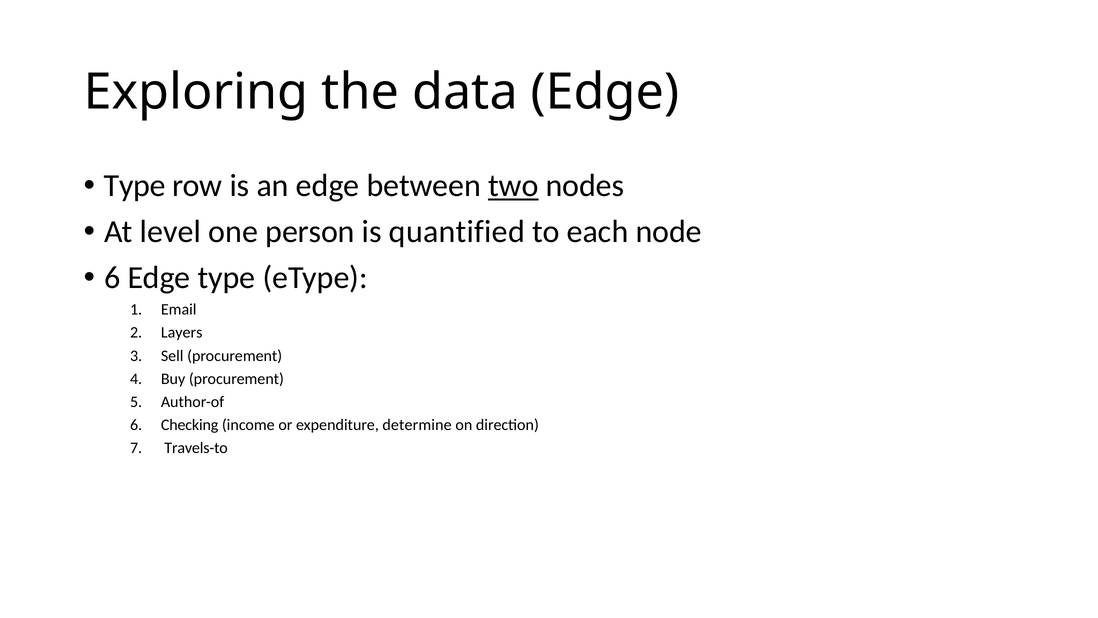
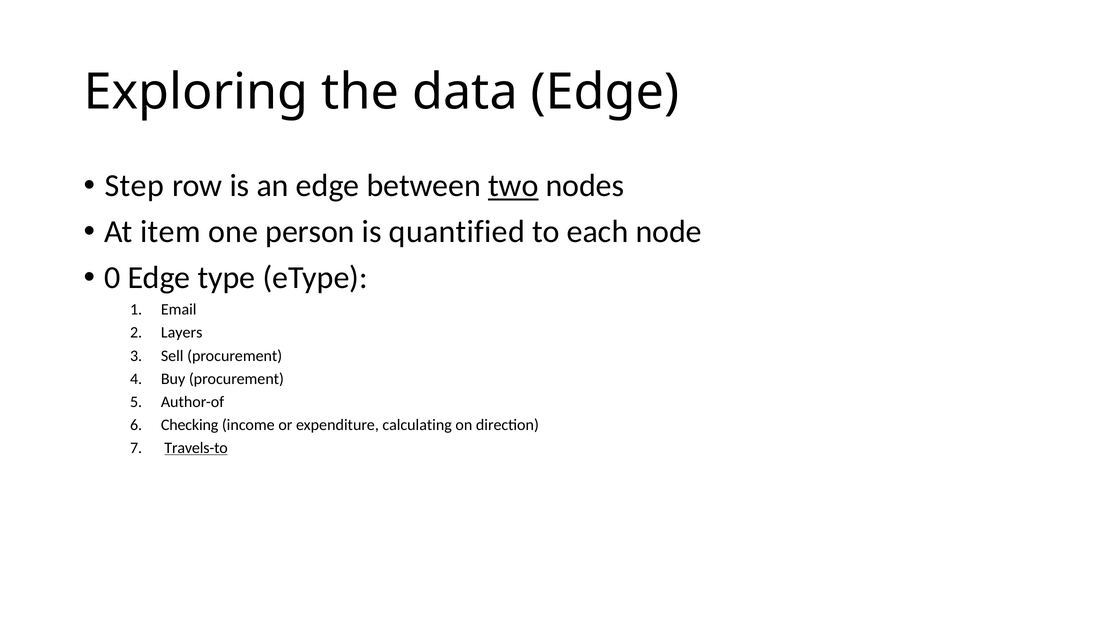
Type at (135, 186): Type -> Step
level: level -> item
6 at (112, 278): 6 -> 0
determine: determine -> calculating
Travels-to underline: none -> present
